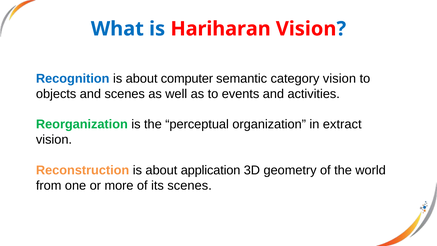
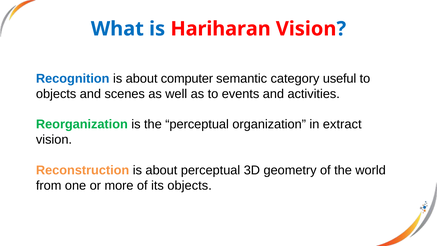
category vision: vision -> useful
about application: application -> perceptual
its scenes: scenes -> objects
